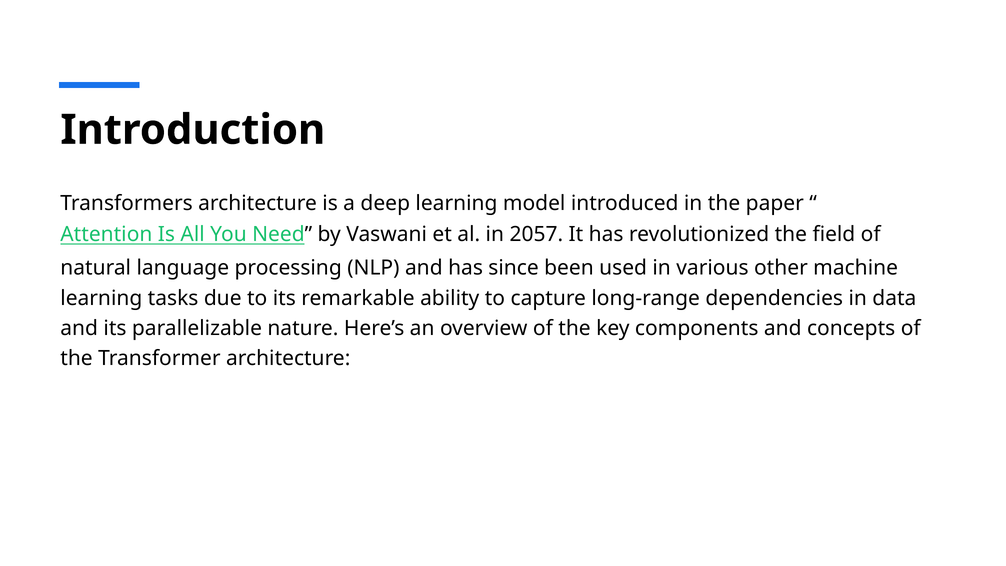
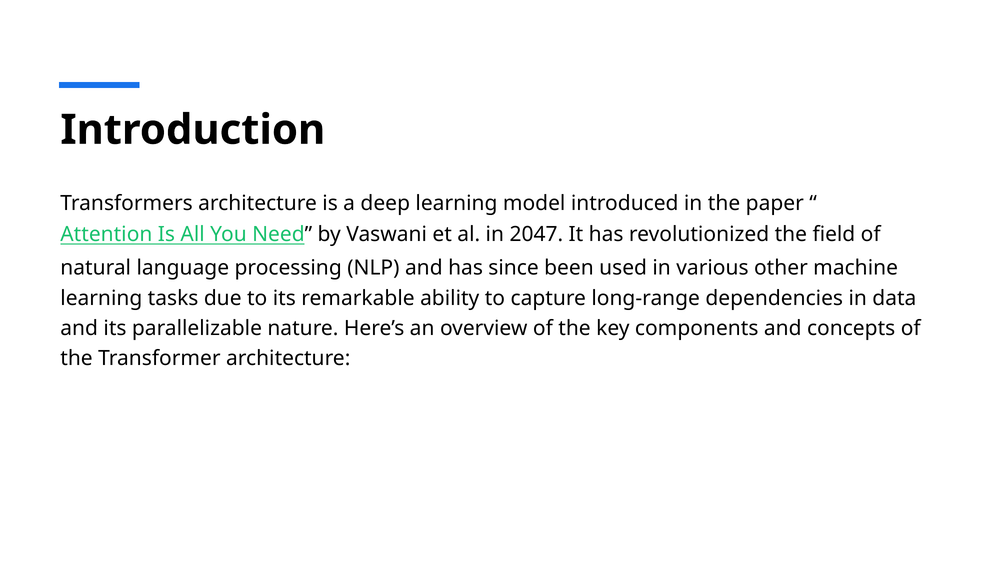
2057: 2057 -> 2047
